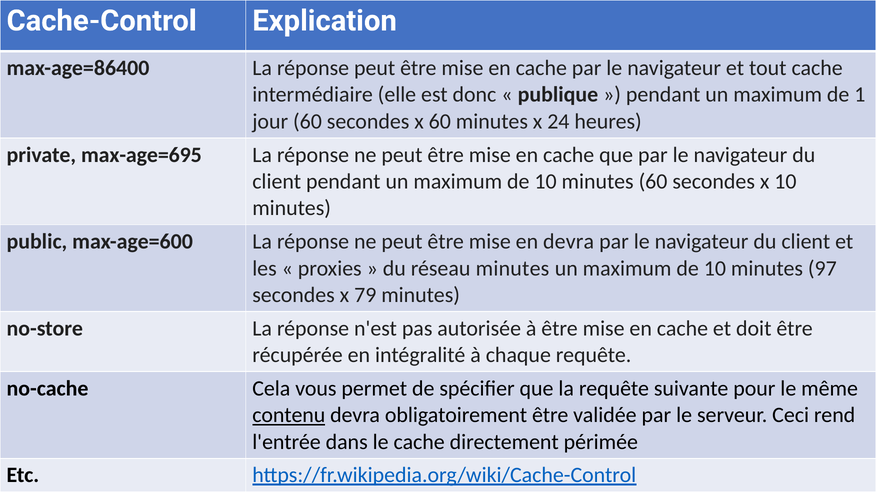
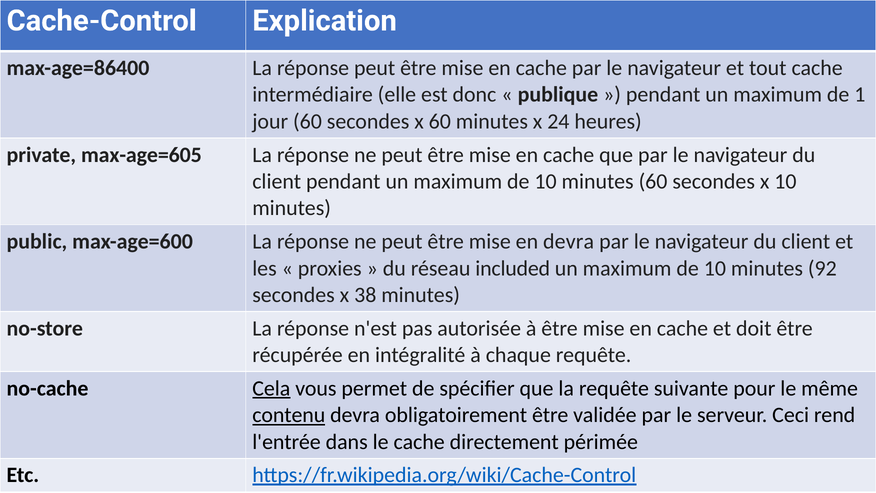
max-age=695: max-age=695 -> max-age=605
réseau minutes: minutes -> included
97: 97 -> 92
79: 79 -> 38
Cela underline: none -> present
